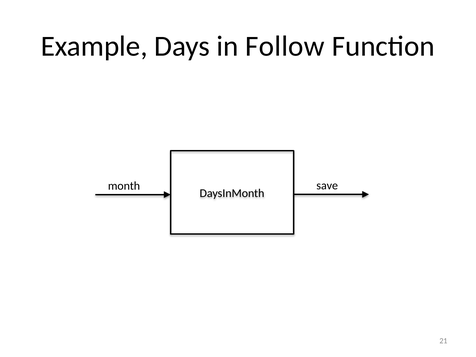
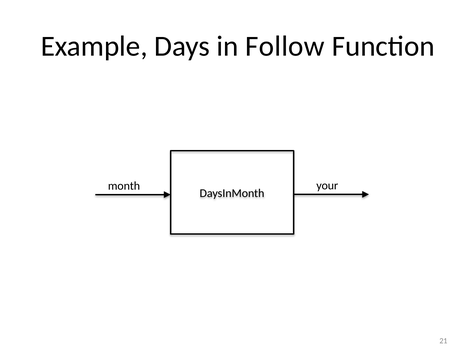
save: save -> your
